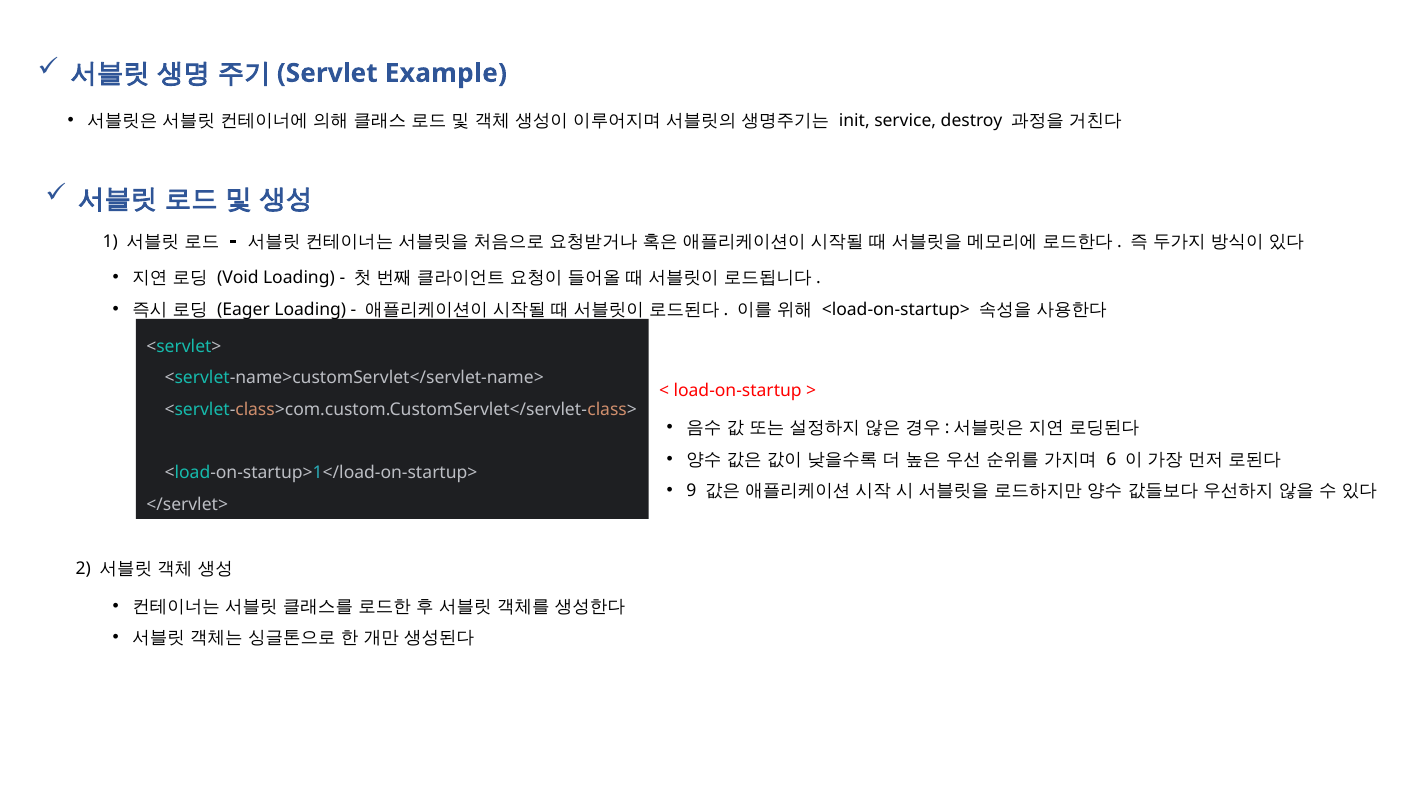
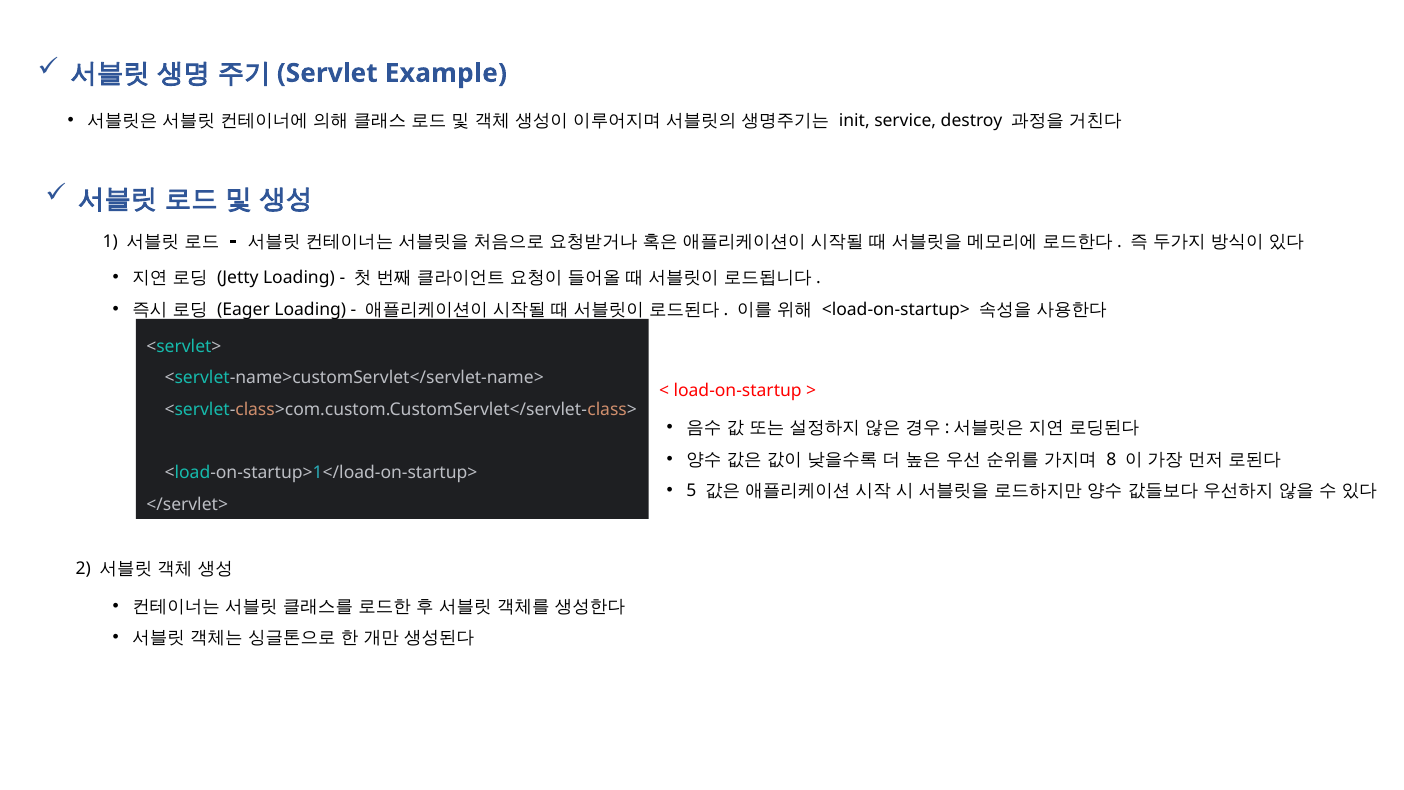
Void: Void -> Jetty
6: 6 -> 8
9: 9 -> 5
